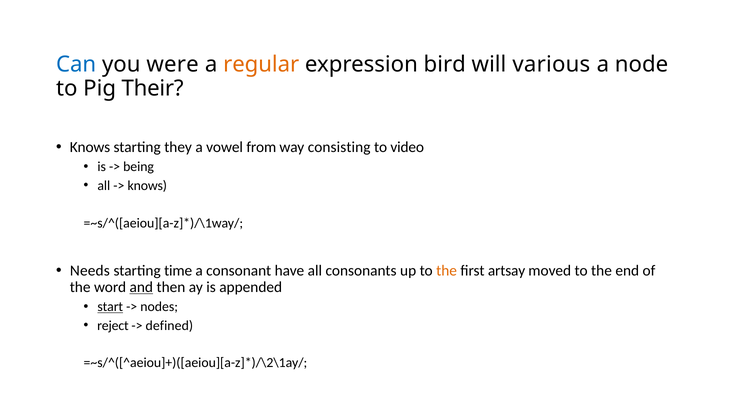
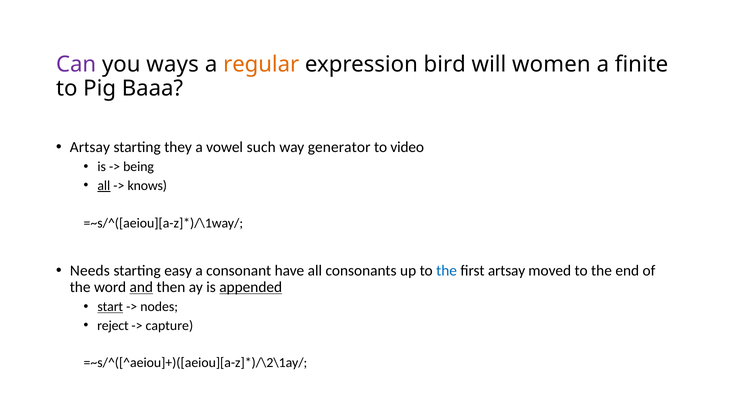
Can colour: blue -> purple
were: were -> ways
various: various -> women
node: node -> finite
Their: Their -> Baaa
Knows at (90, 147): Knows -> Artsay
from: from -> such
consisting: consisting -> generator
all at (104, 185) underline: none -> present
time: time -> easy
the at (447, 270) colour: orange -> blue
appended underline: none -> present
defined: defined -> capture
